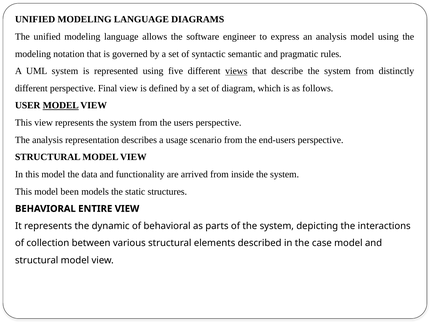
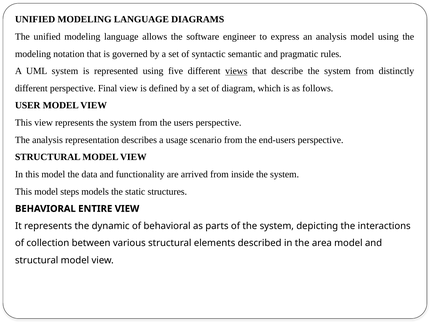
MODEL at (61, 105) underline: present -> none
been: been -> steps
case: case -> area
